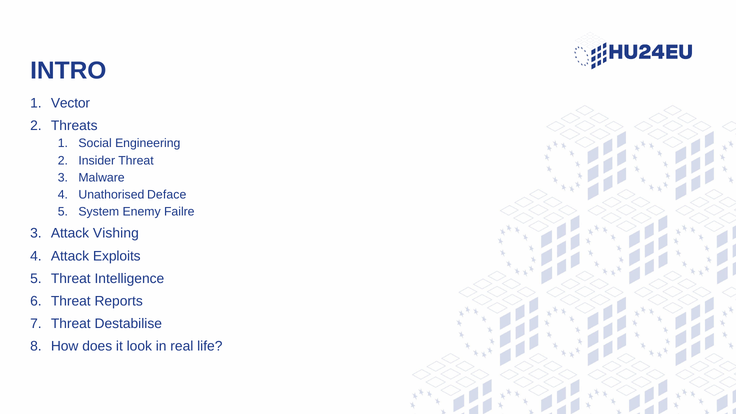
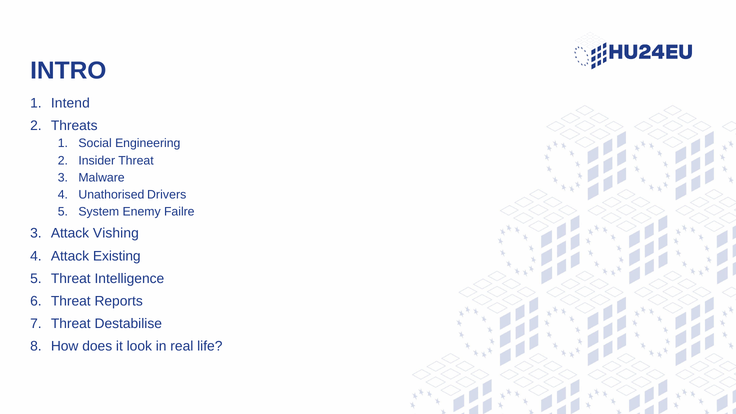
Vector: Vector -> Intend
Deface: Deface -> Drivers
Exploits: Exploits -> Existing
